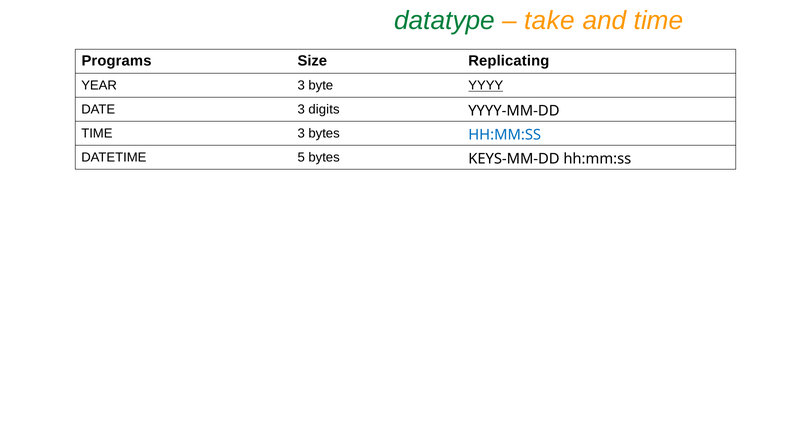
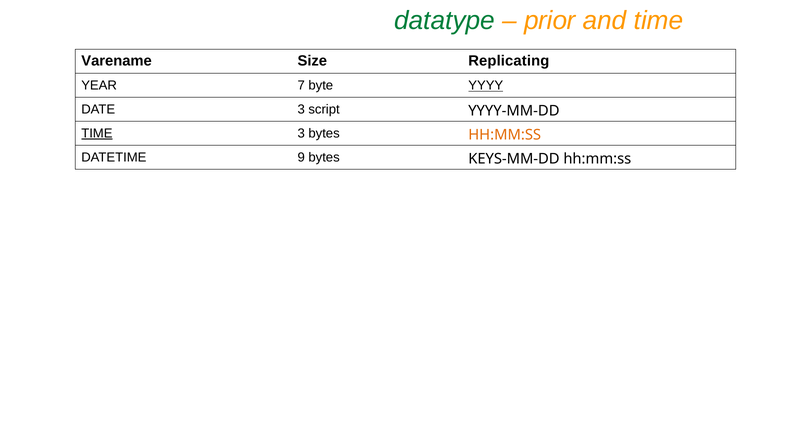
take: take -> prior
Programs: Programs -> Varename
YEAR 3: 3 -> 7
digits: digits -> script
TIME at (97, 133) underline: none -> present
HH:MM:SS at (505, 135) colour: blue -> orange
5: 5 -> 9
